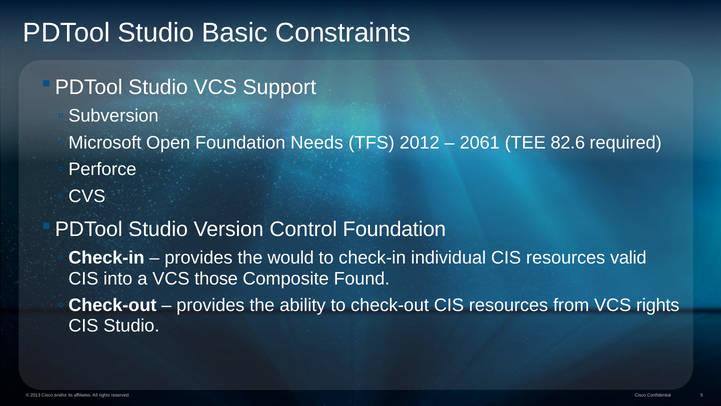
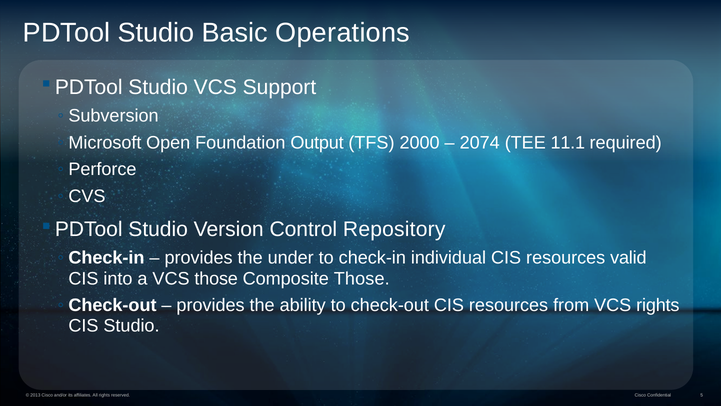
Constraints: Constraints -> Operations
Needs: Needs -> Output
2012: 2012 -> 2000
2061: 2061 -> 2074
82.6: 82.6 -> 11.1
Control Foundation: Foundation -> Repository
would: would -> under
Composite Found: Found -> Those
